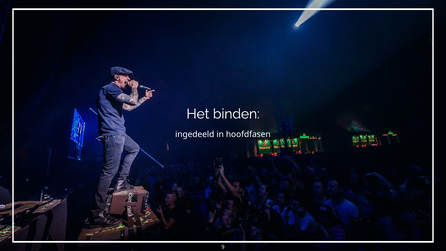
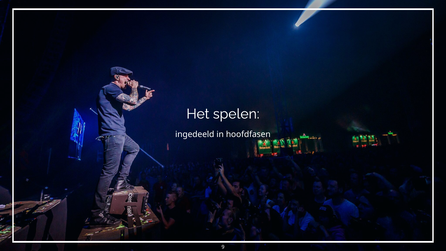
binden: binden -> spelen
